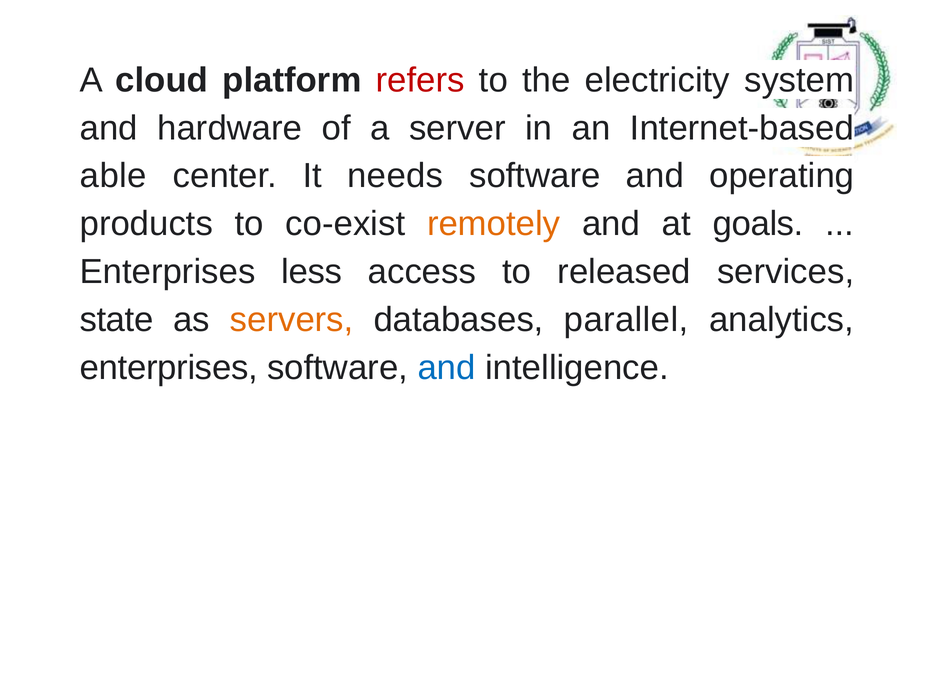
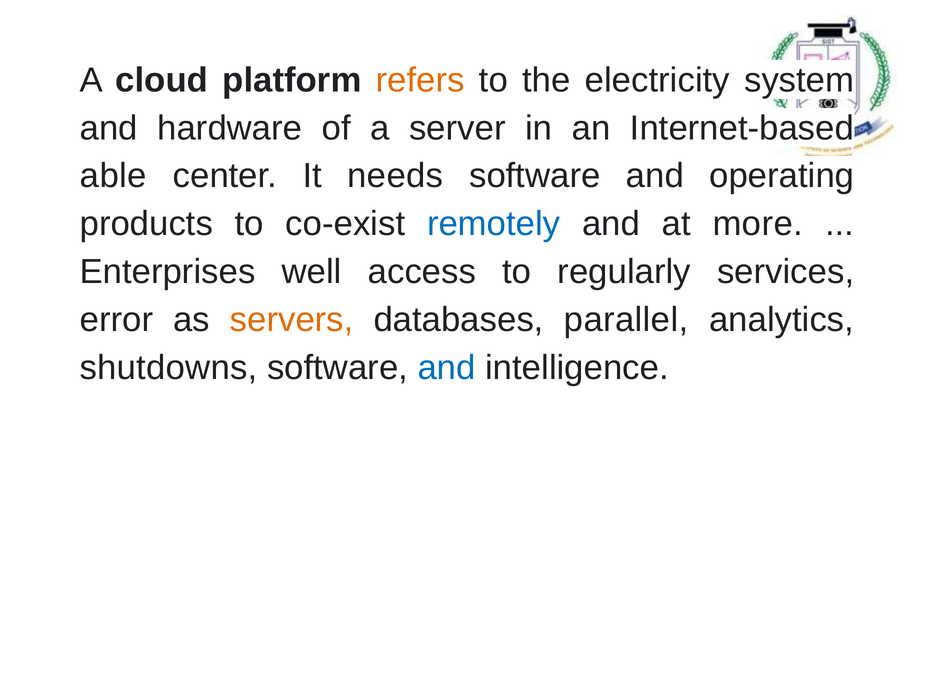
refers colour: red -> orange
remotely colour: orange -> blue
goals: goals -> more
less: less -> well
released: released -> regularly
state: state -> error
enterprises at (169, 368): enterprises -> shutdowns
